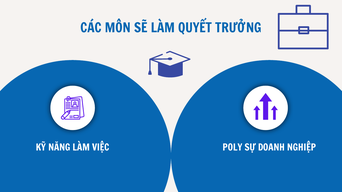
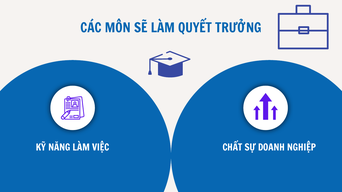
POLY: POLY -> CHẤT
